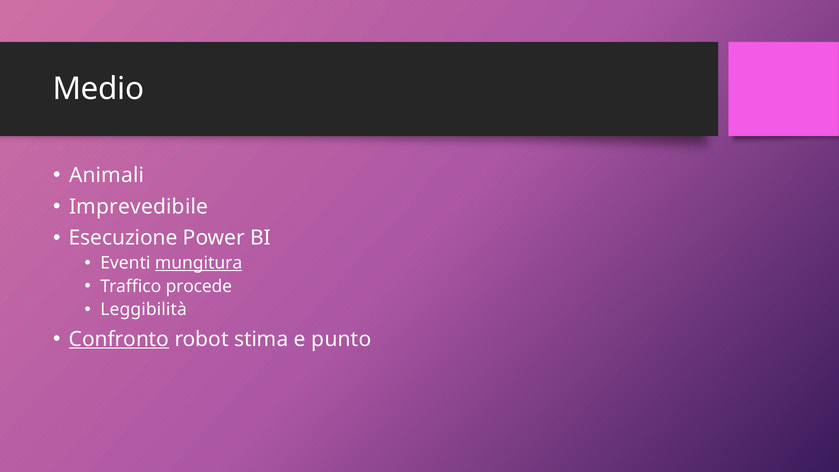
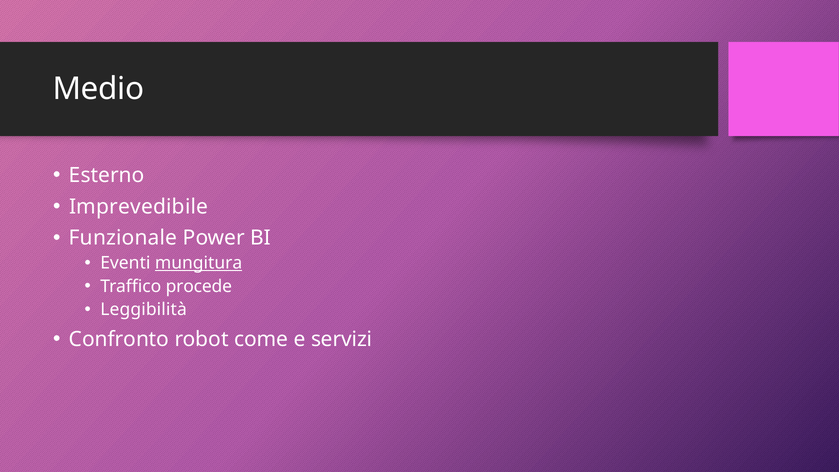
Animali: Animali -> Esterno
Esecuzione: Esecuzione -> Funzionale
Confronto underline: present -> none
stima: stima -> come
punto: punto -> servizi
